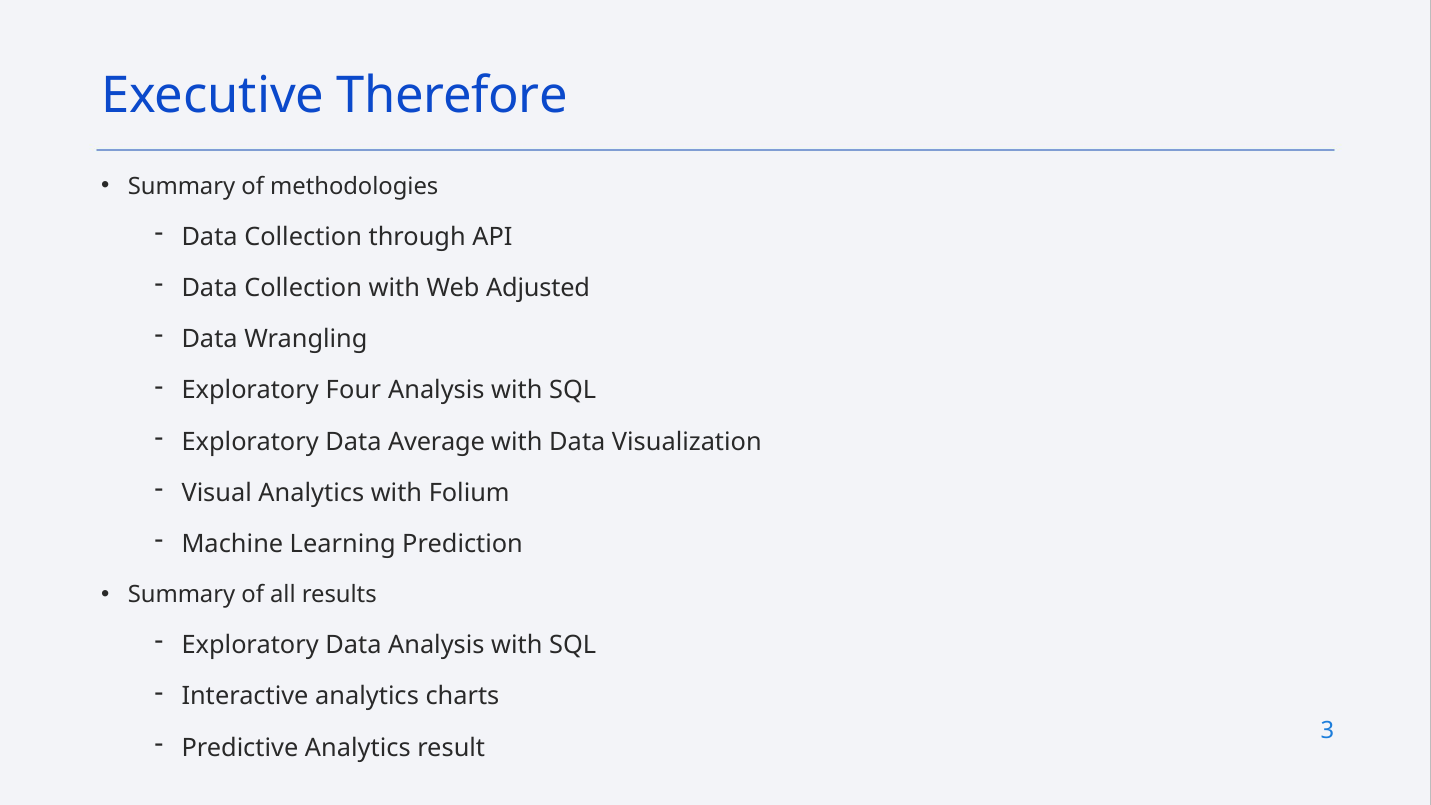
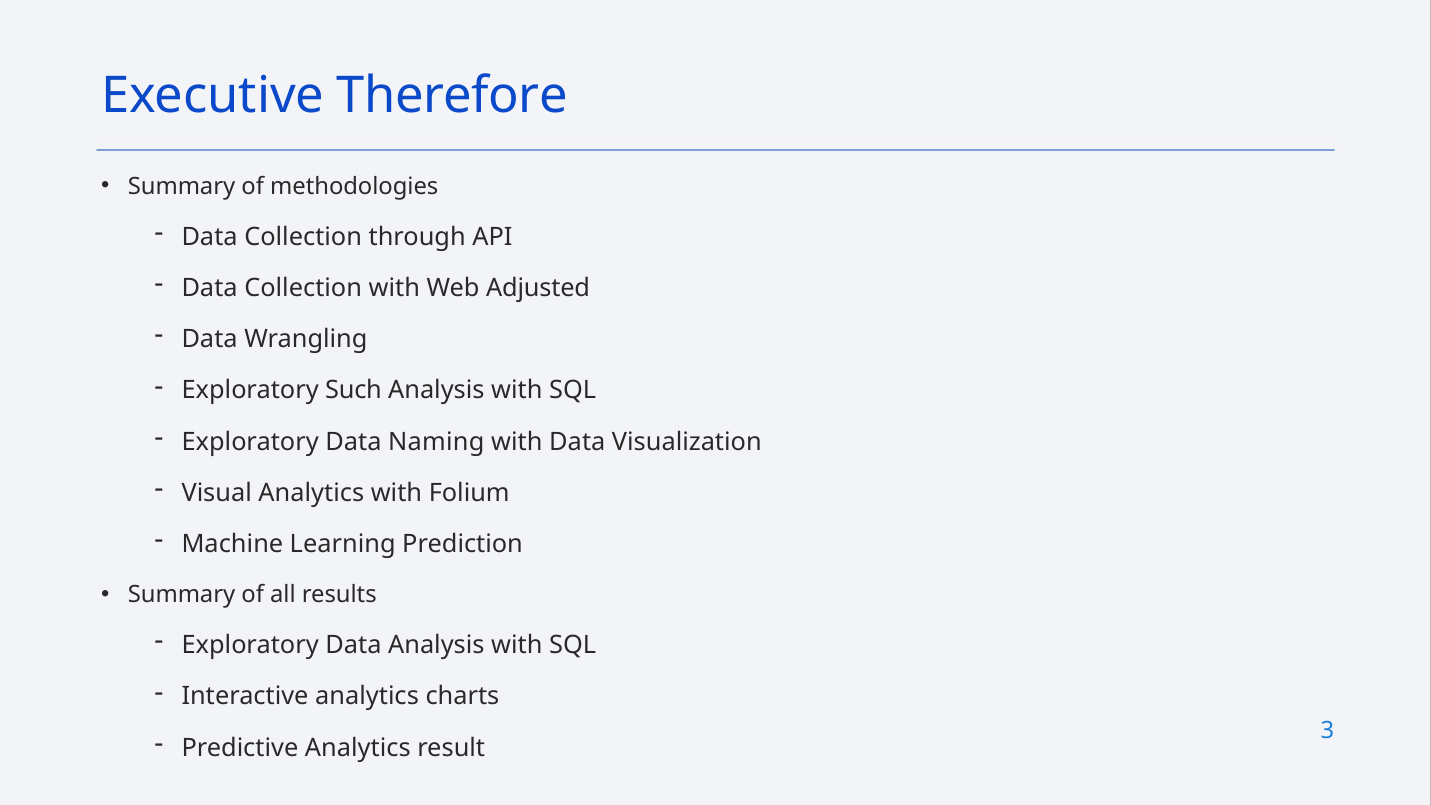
Four: Four -> Such
Average: Average -> Naming
